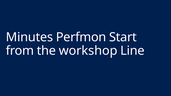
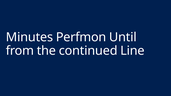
Start: Start -> Until
workshop: workshop -> continued
